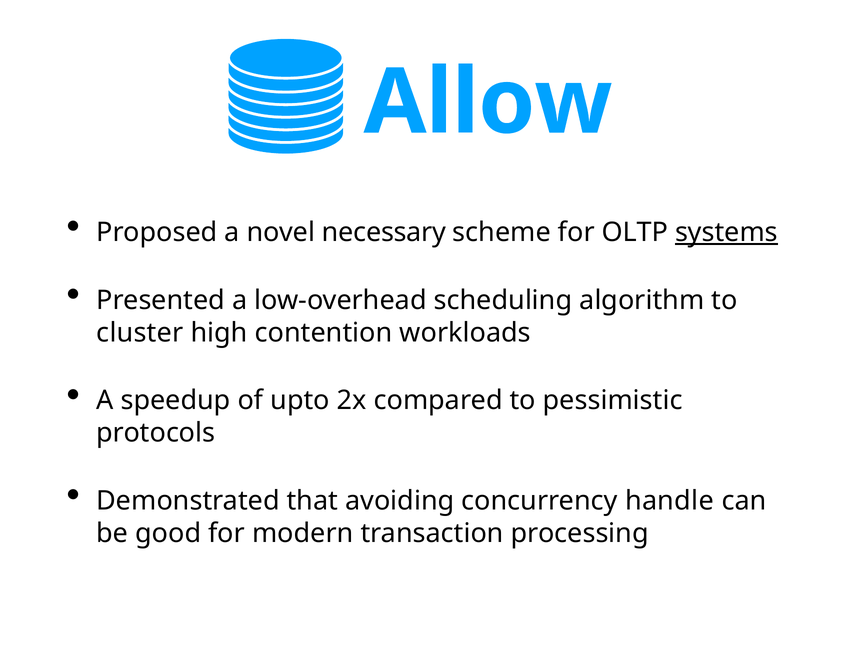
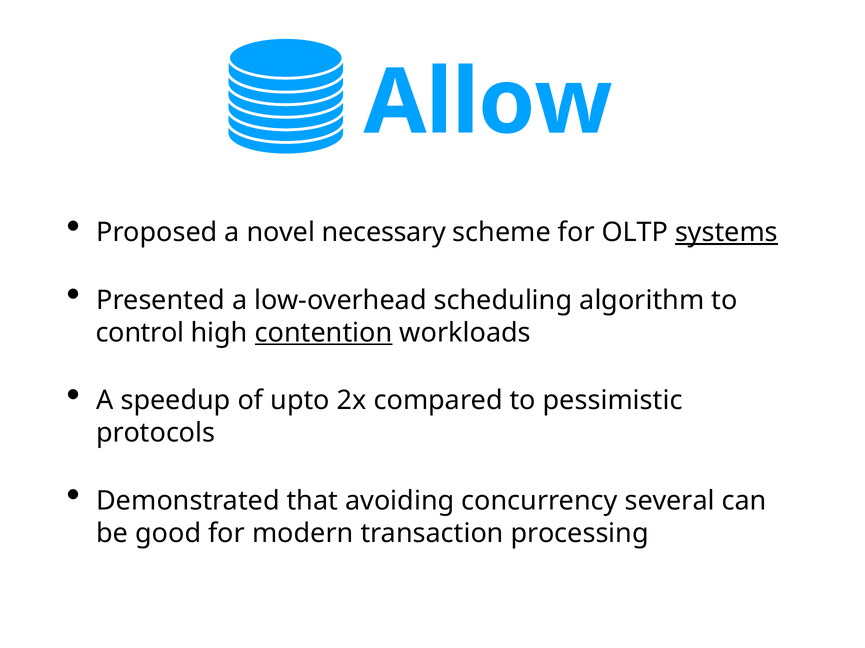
cluster: cluster -> control
contention underline: none -> present
handle: handle -> several
